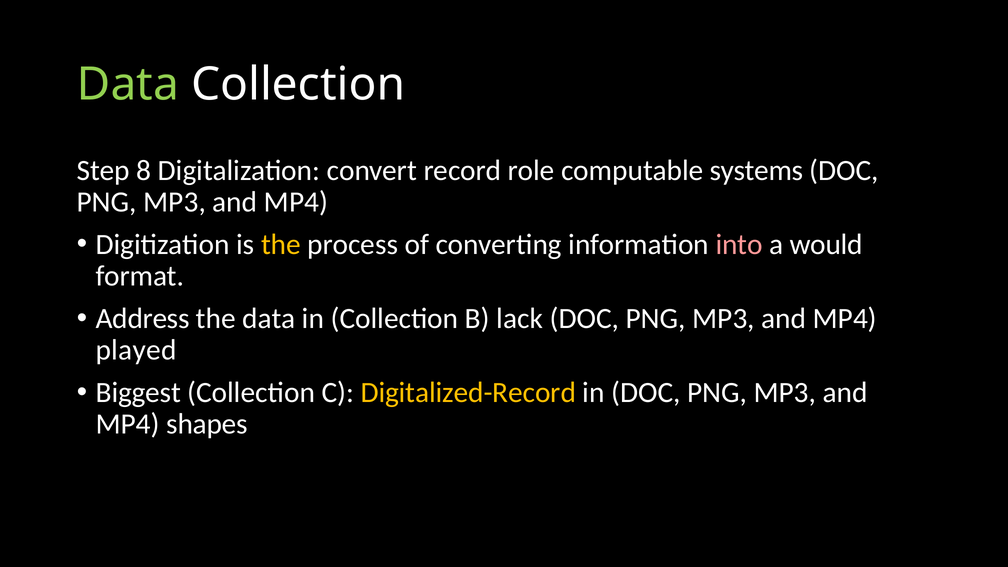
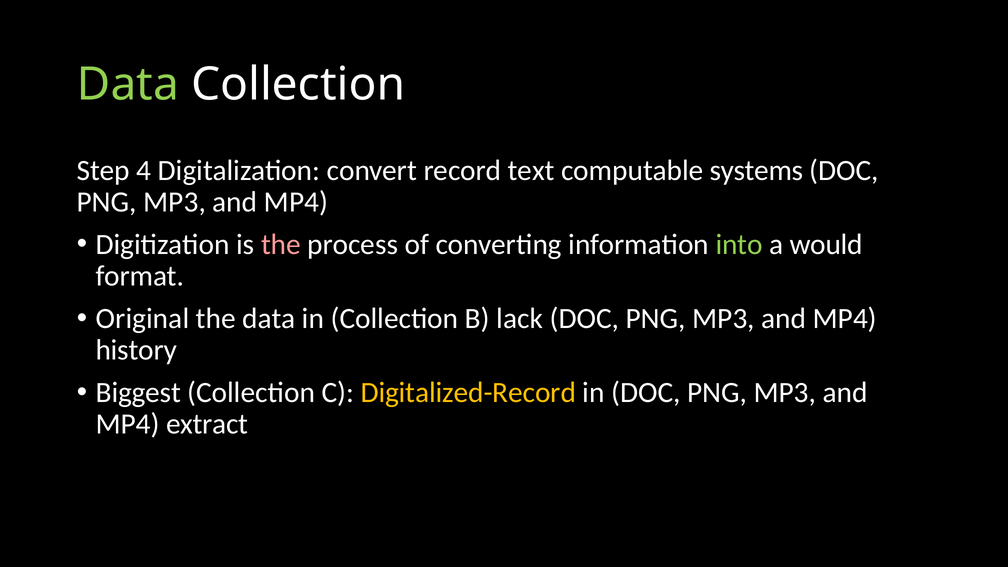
8: 8 -> 4
role: role -> text
the at (281, 244) colour: yellow -> pink
into colour: pink -> light green
Address: Address -> Original
played: played -> history
shapes: shapes -> extract
